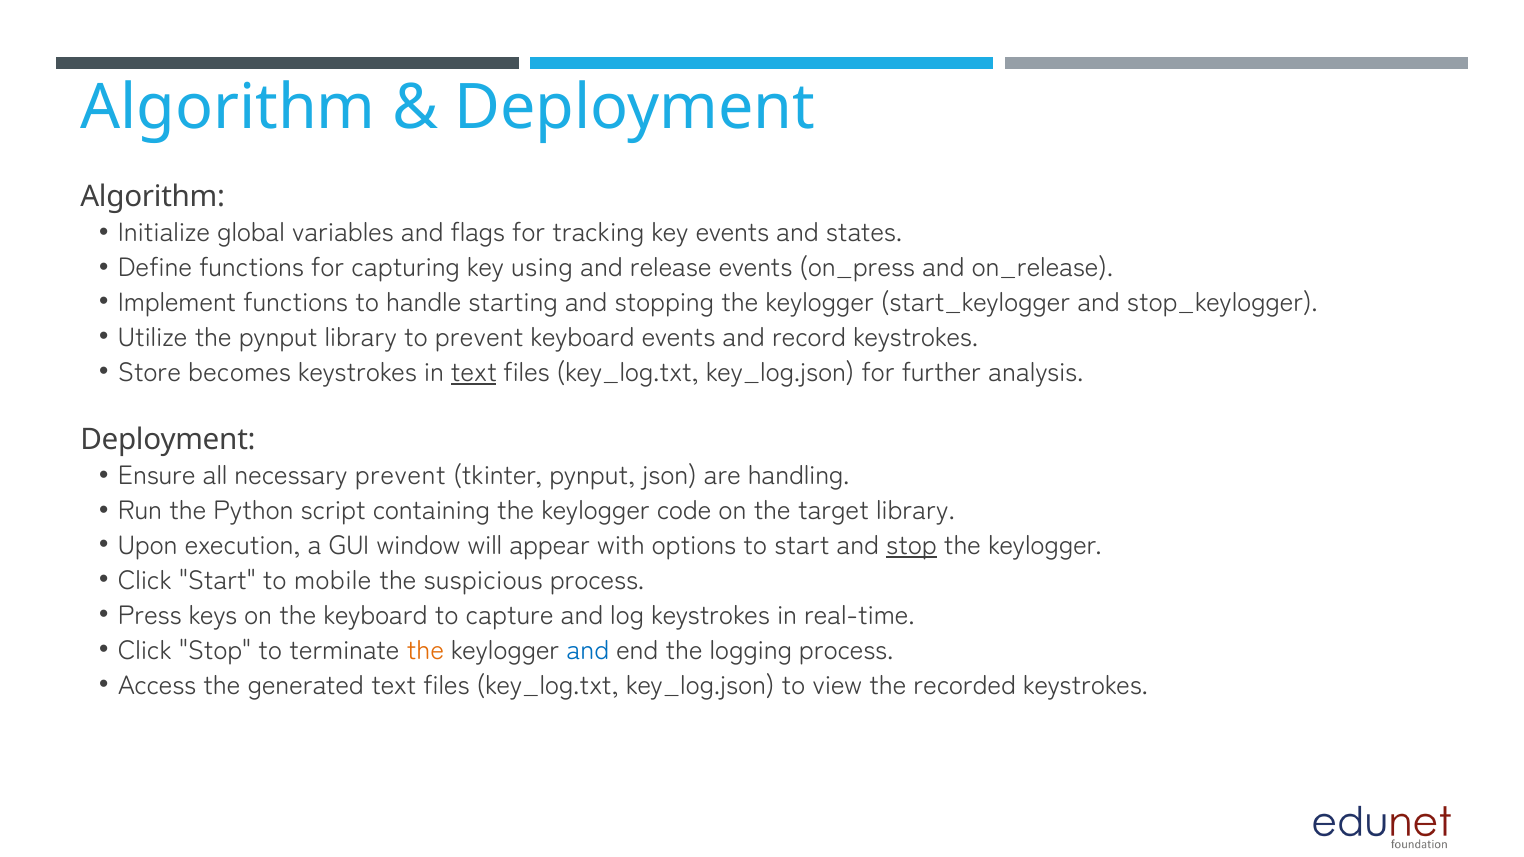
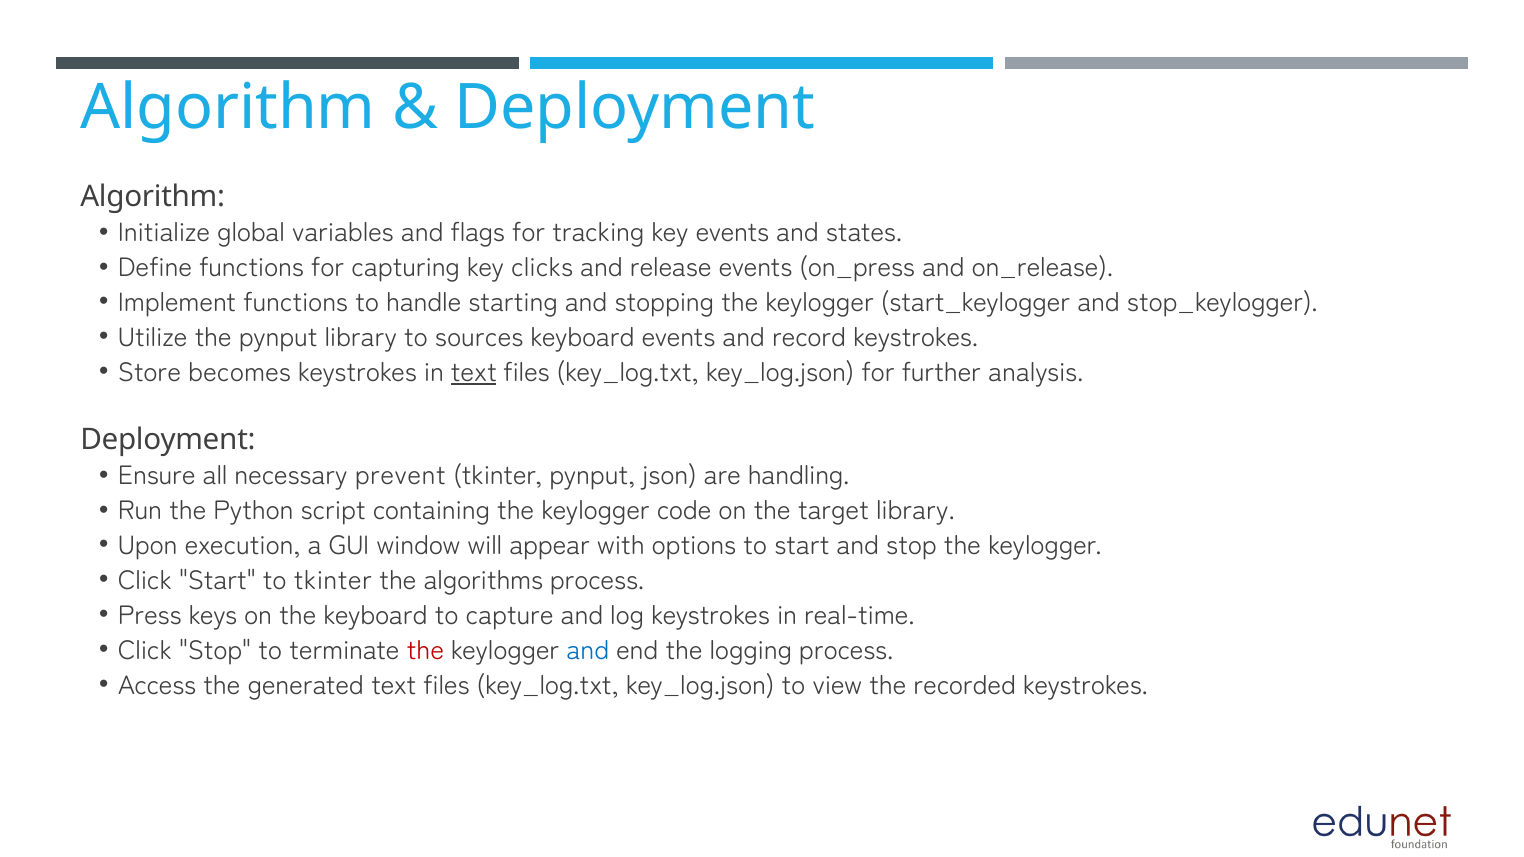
using: using -> clicks
to prevent: prevent -> sources
stop at (912, 546) underline: present -> none
to mobile: mobile -> tkinter
suspicious: suspicious -> algorithms
the at (425, 651) colour: orange -> red
